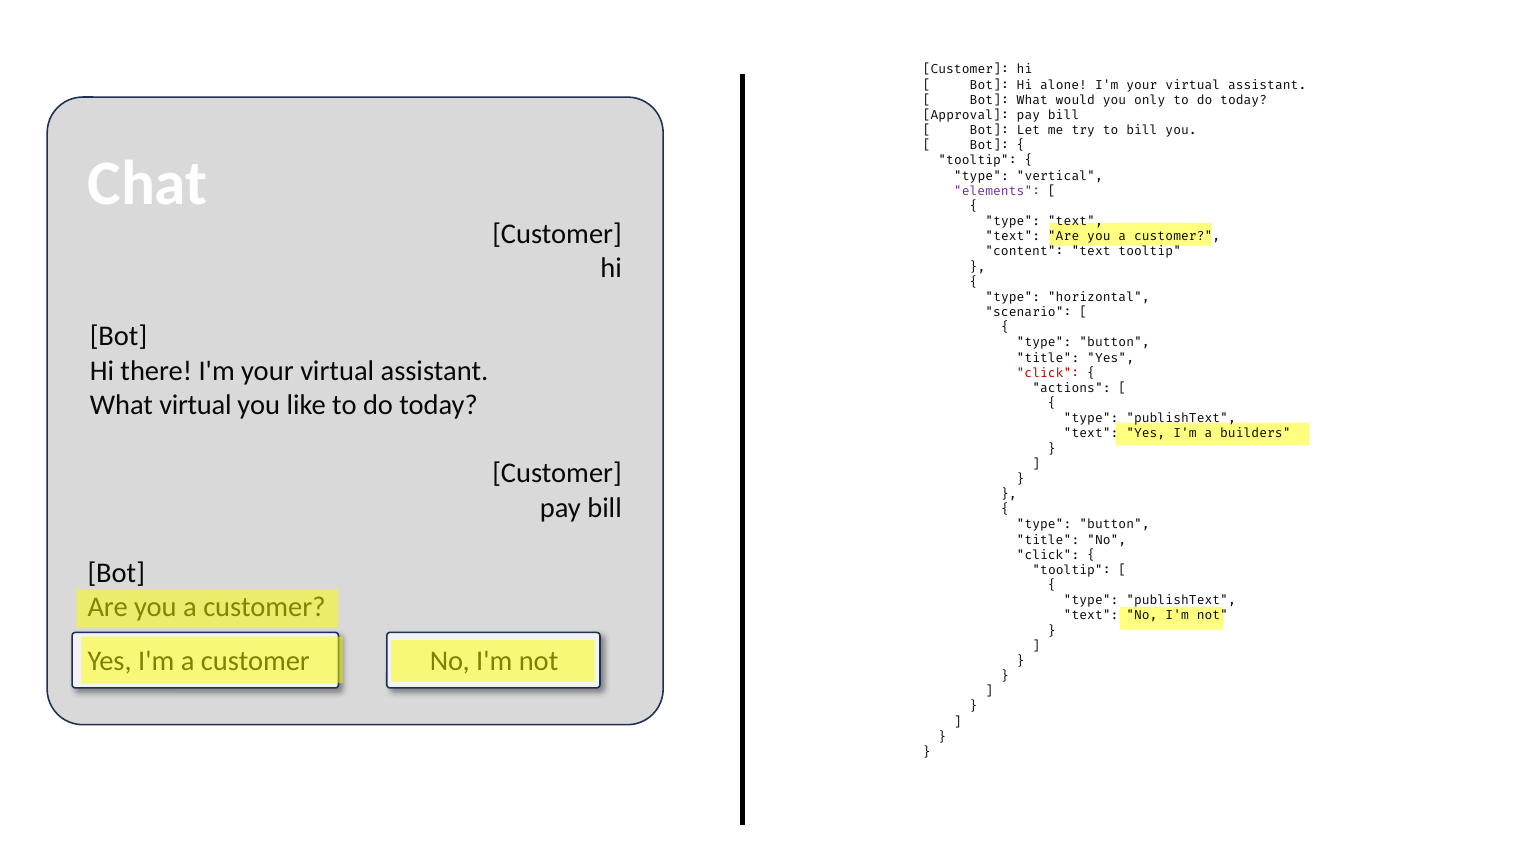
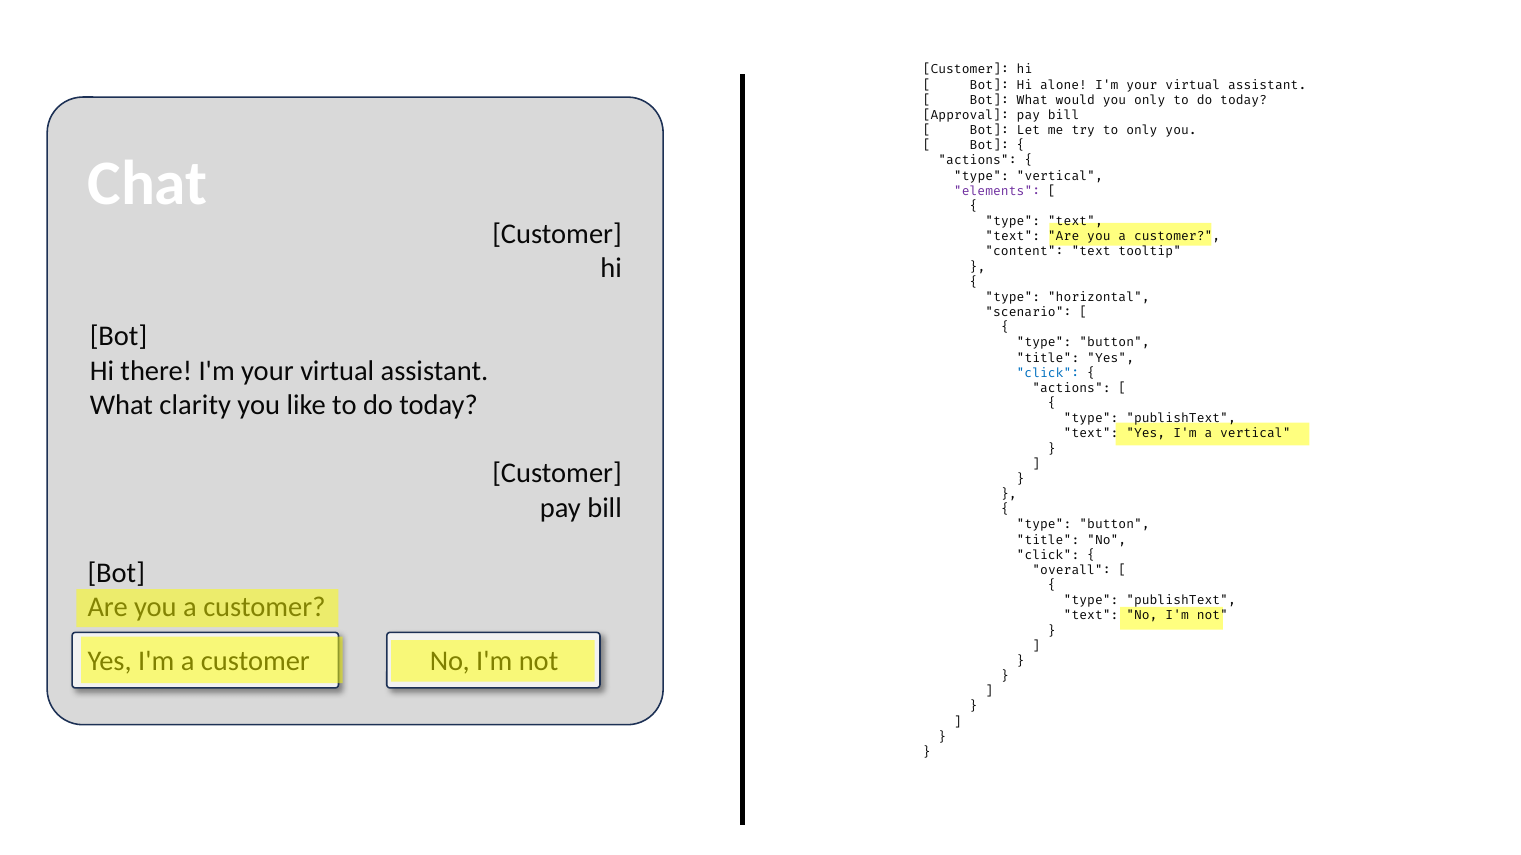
to bill: bill -> only
tooltip at (978, 161): tooltip -> actions
click at (1048, 373) colour: red -> blue
What virtual: virtual -> clarity
a builders: builders -> vertical
tooltip at (1071, 571): tooltip -> overall
